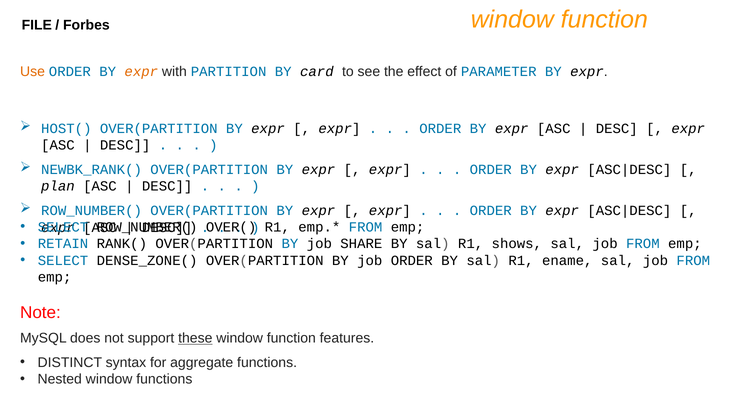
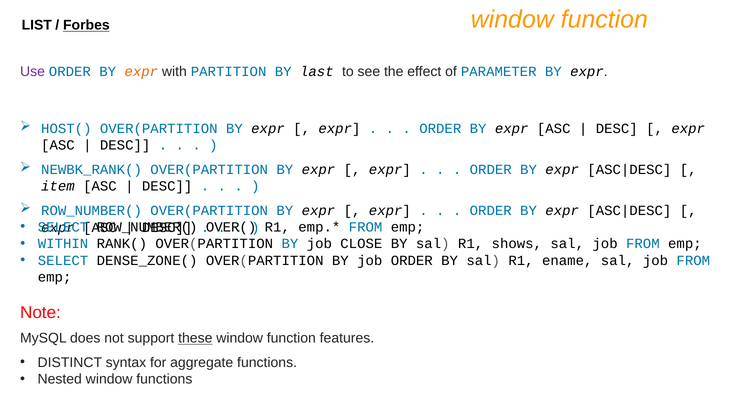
FILE: FILE -> LIST
Forbes underline: none -> present
Use colour: orange -> purple
card: card -> last
plan: plan -> item
RETAIN: RETAIN -> WITHIN
SHARE: SHARE -> CLOSE
